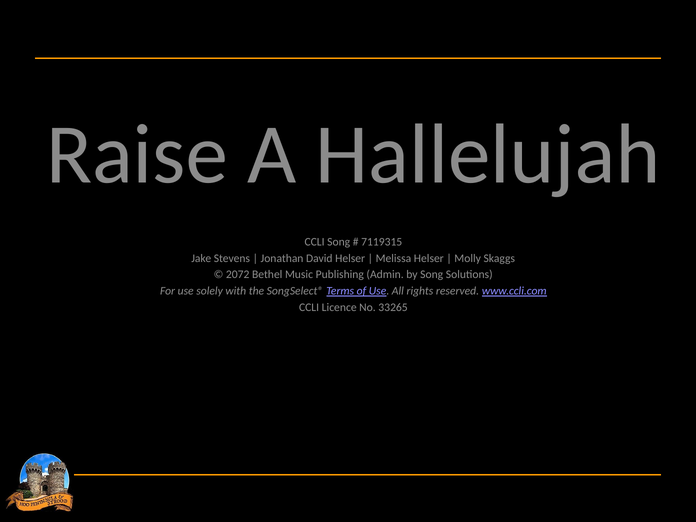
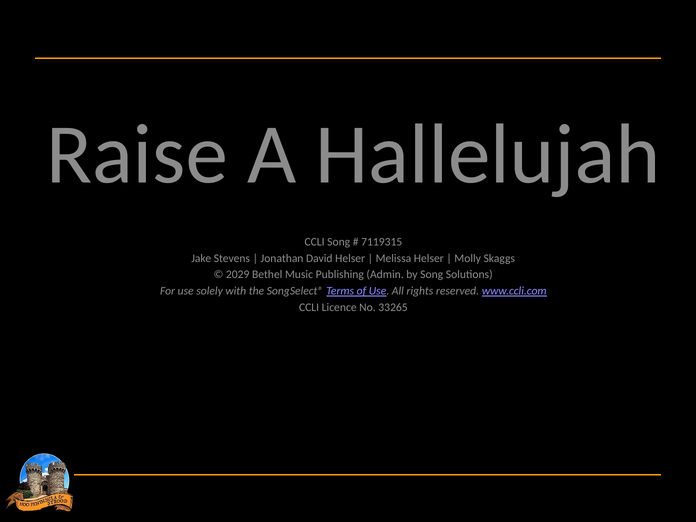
2072: 2072 -> 2029
